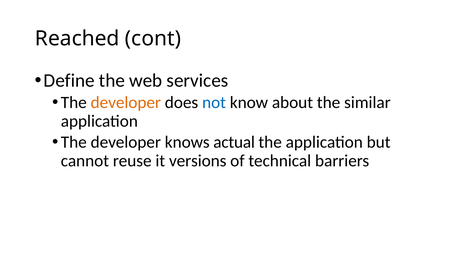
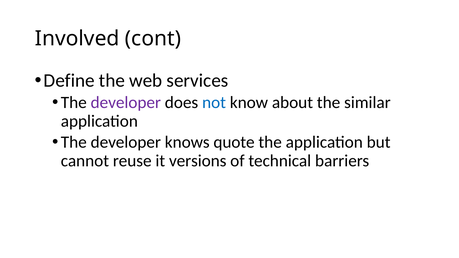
Reached: Reached -> Involved
developer at (126, 103) colour: orange -> purple
actual: actual -> quote
